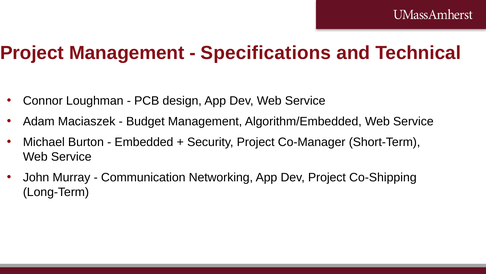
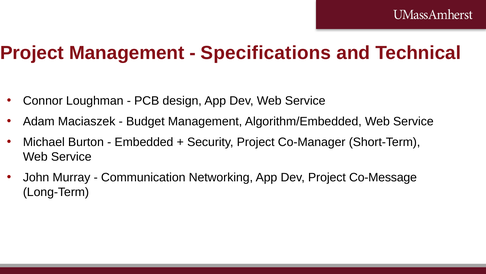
Co-Shipping: Co-Shipping -> Co-Message
